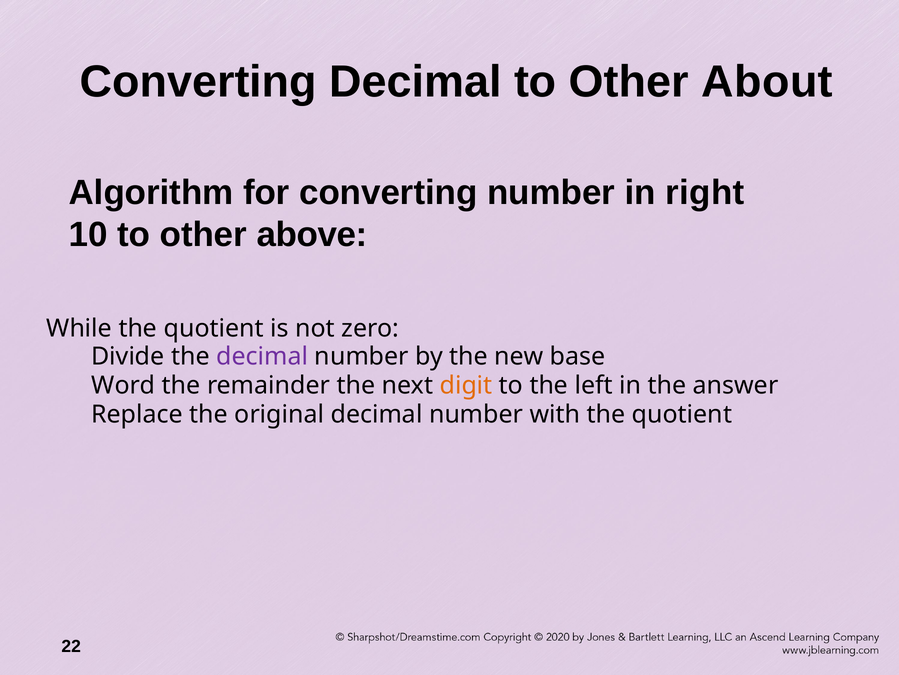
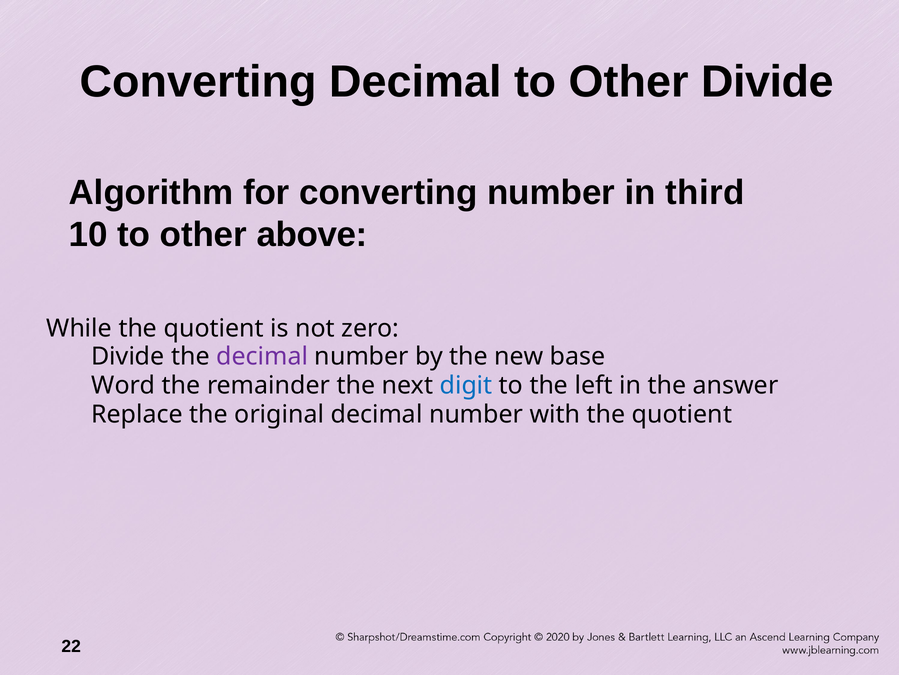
Other About: About -> Divide
right: right -> third
digit colour: orange -> blue
